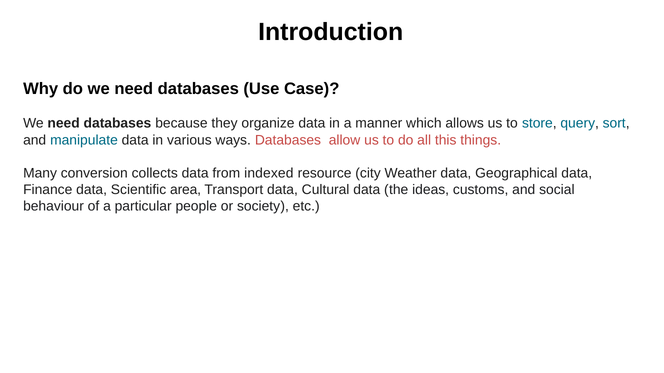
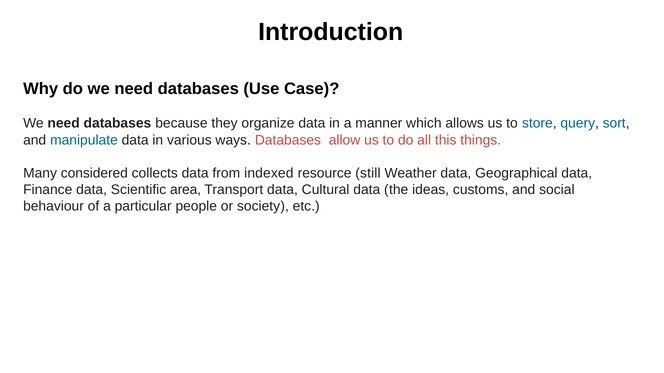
conversion: conversion -> considered
city: city -> still
